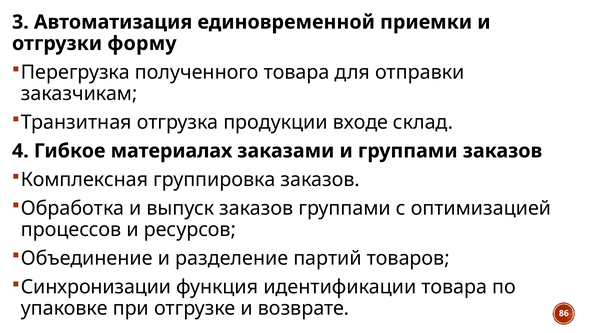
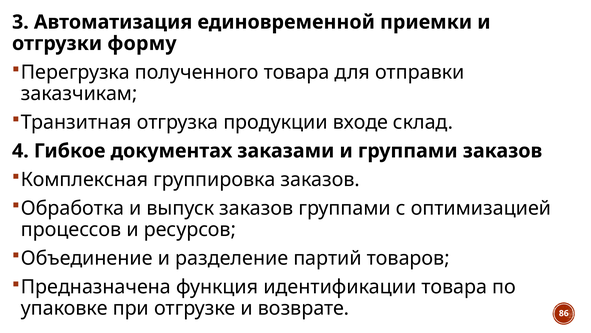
материалах: материалах -> документах
Синхронизации: Синхронизации -> Предназначена
